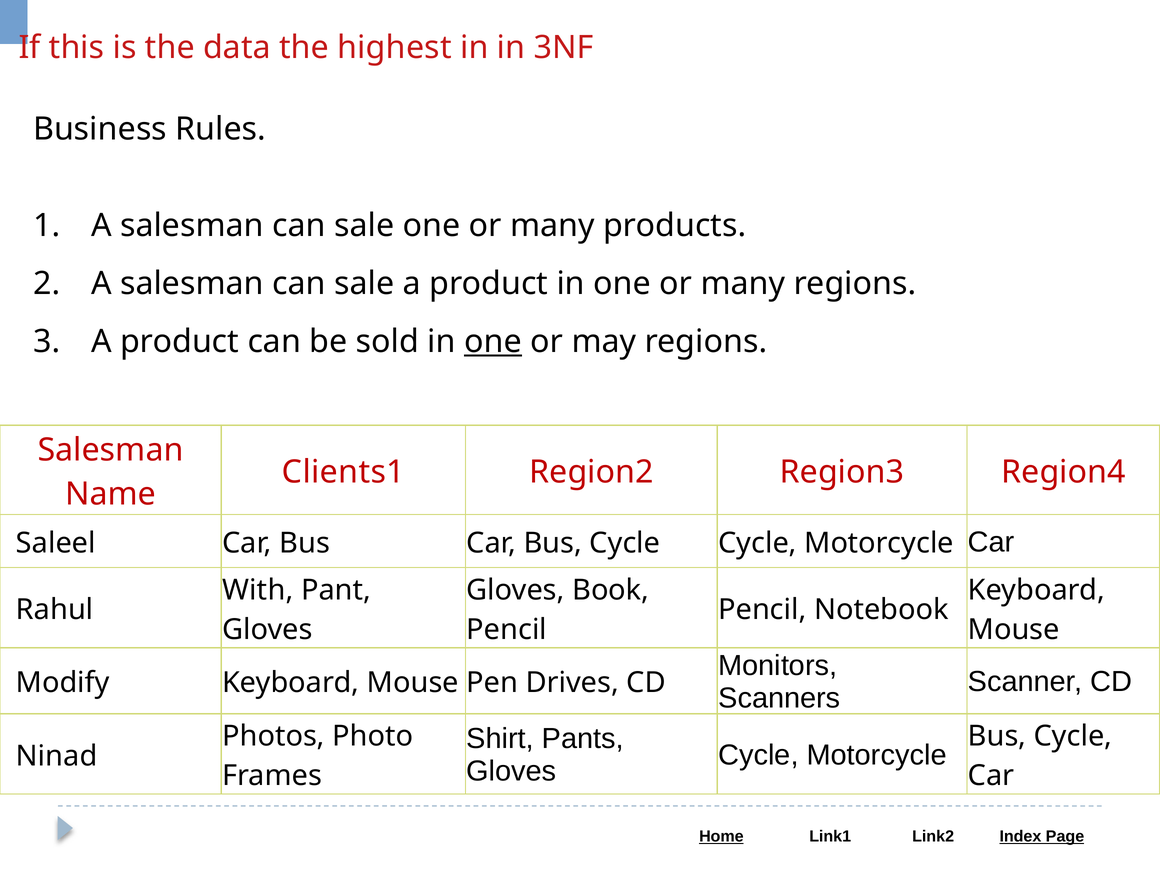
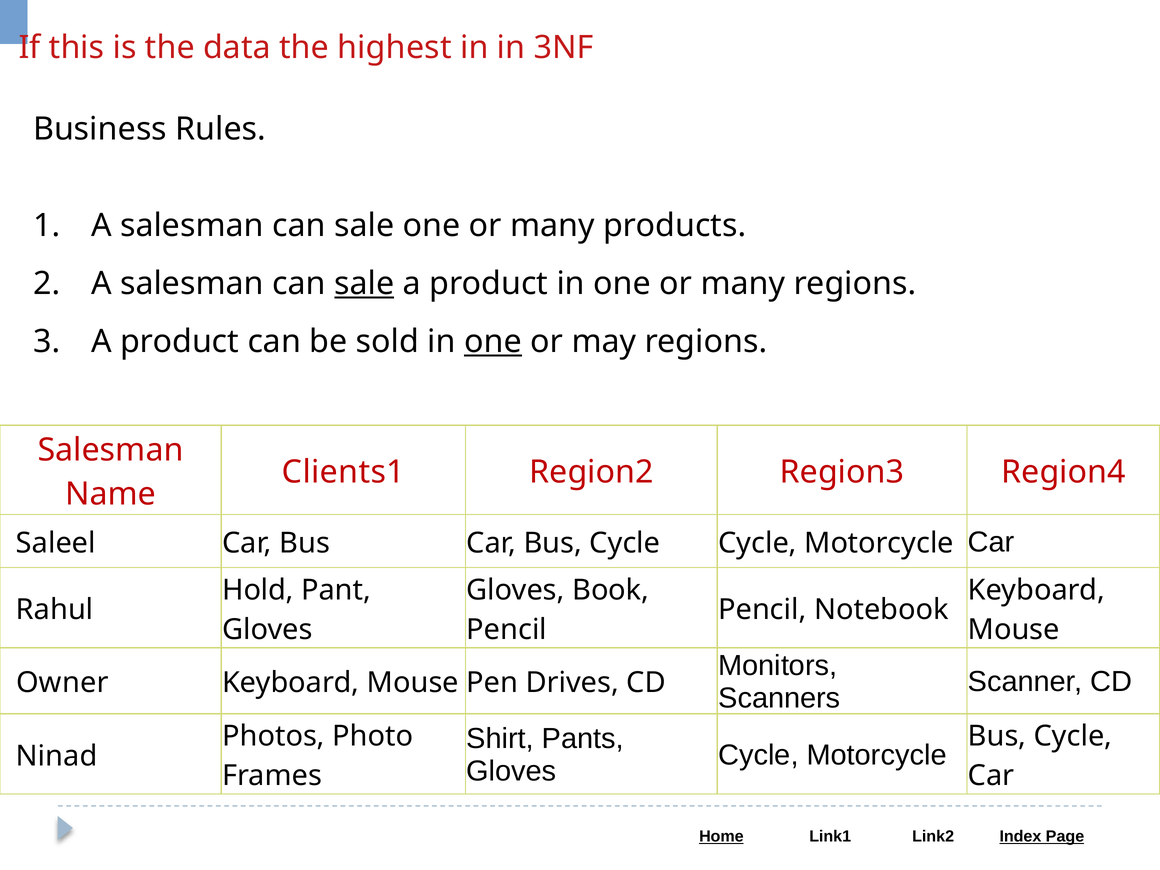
sale at (364, 284) underline: none -> present
With: With -> Hold
Modify: Modify -> Owner
